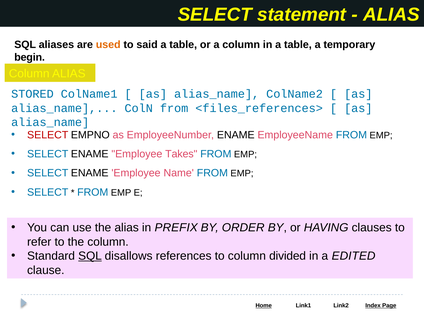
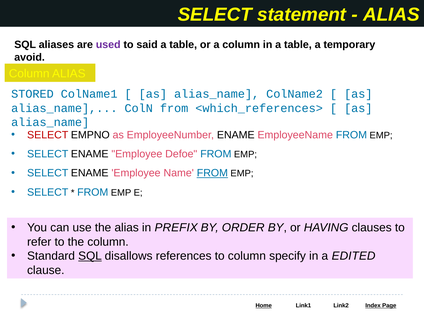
used colour: orange -> purple
begin: begin -> avoid
<files_references>: <files_references> -> <which_references>
Takes: Takes -> Defoe
FROM at (212, 173) underline: none -> present
divided: divided -> specify
